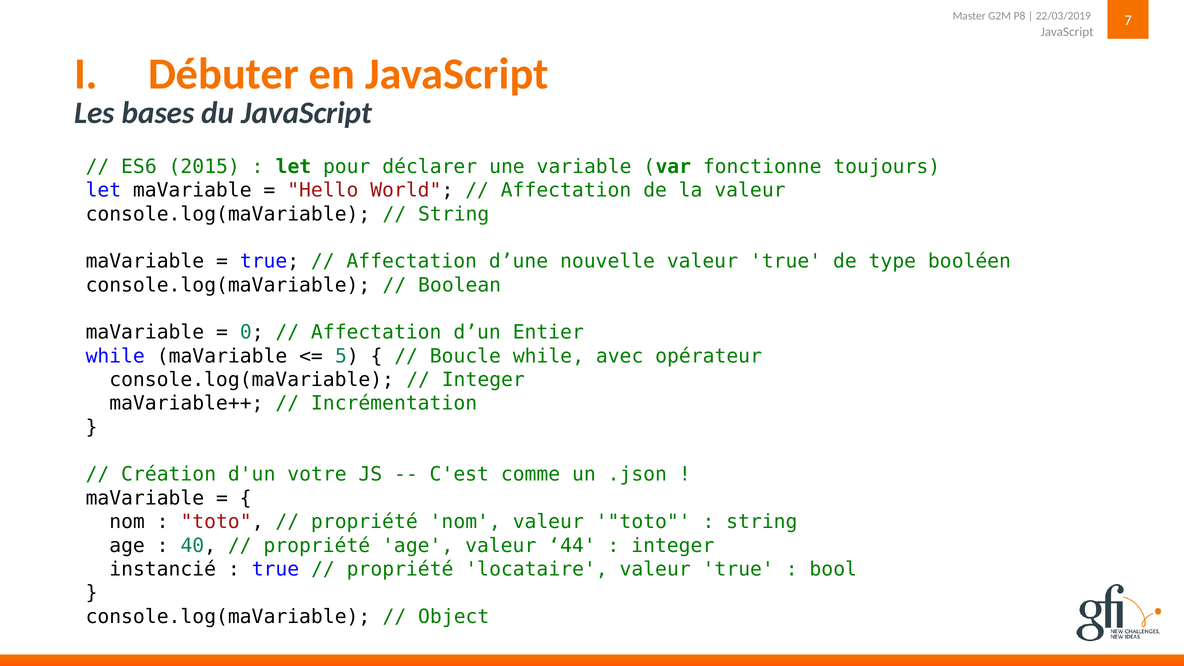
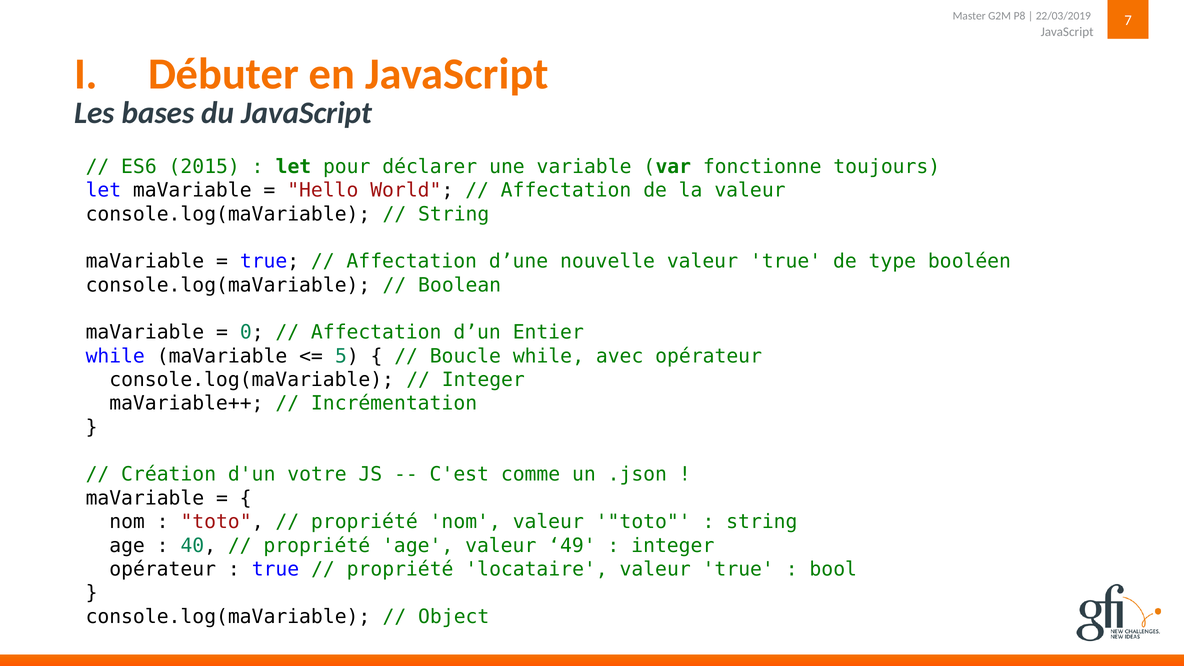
44: 44 -> 49
instancié at (163, 569): instancié -> opérateur
